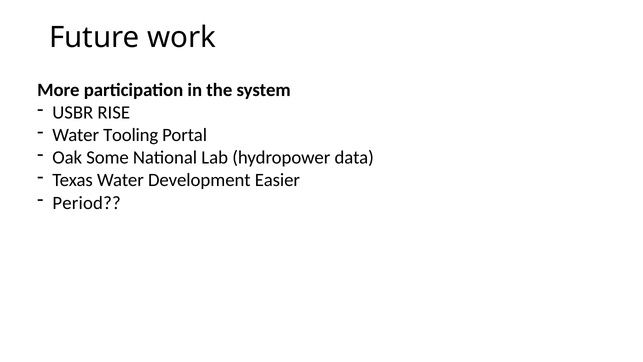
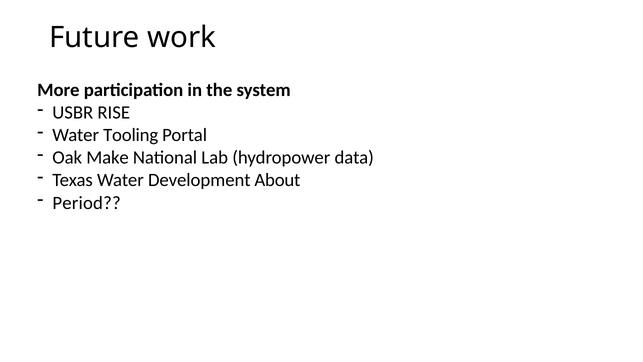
Some: Some -> Make
Easier: Easier -> About
